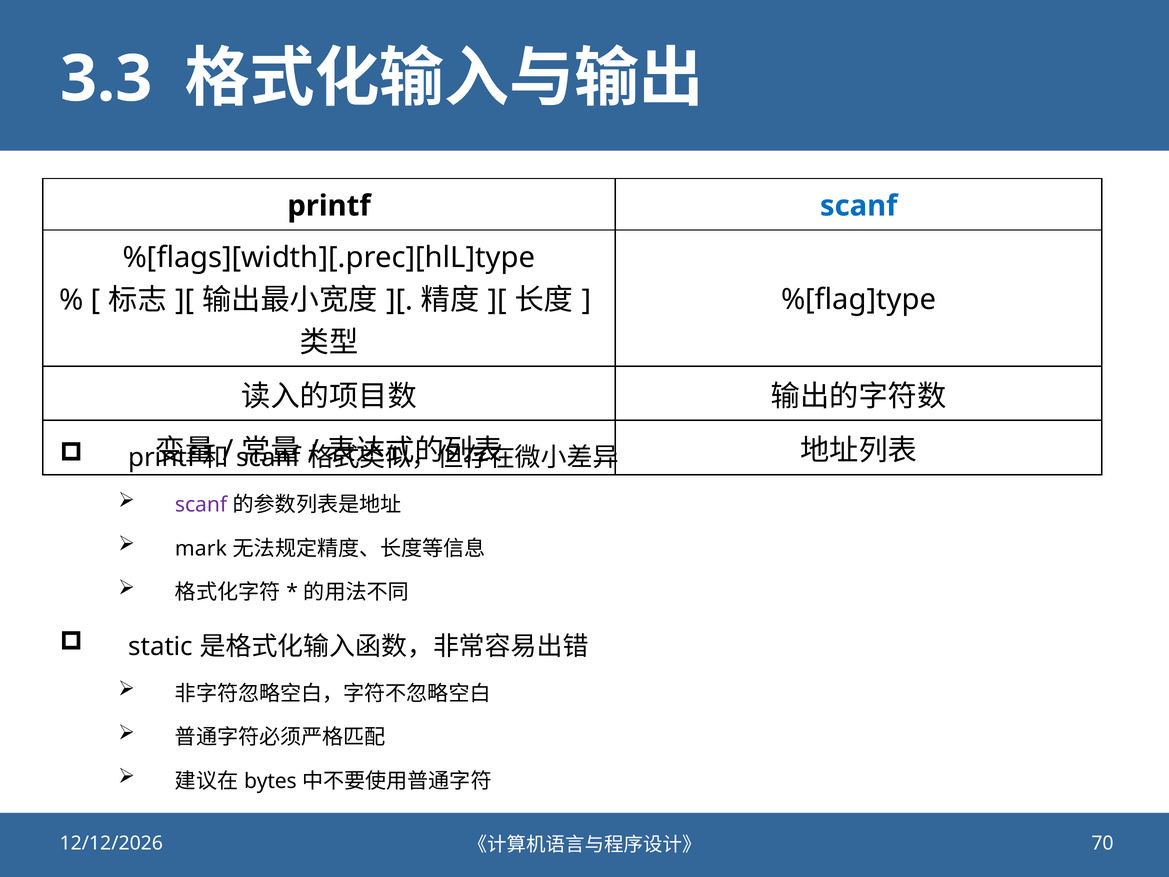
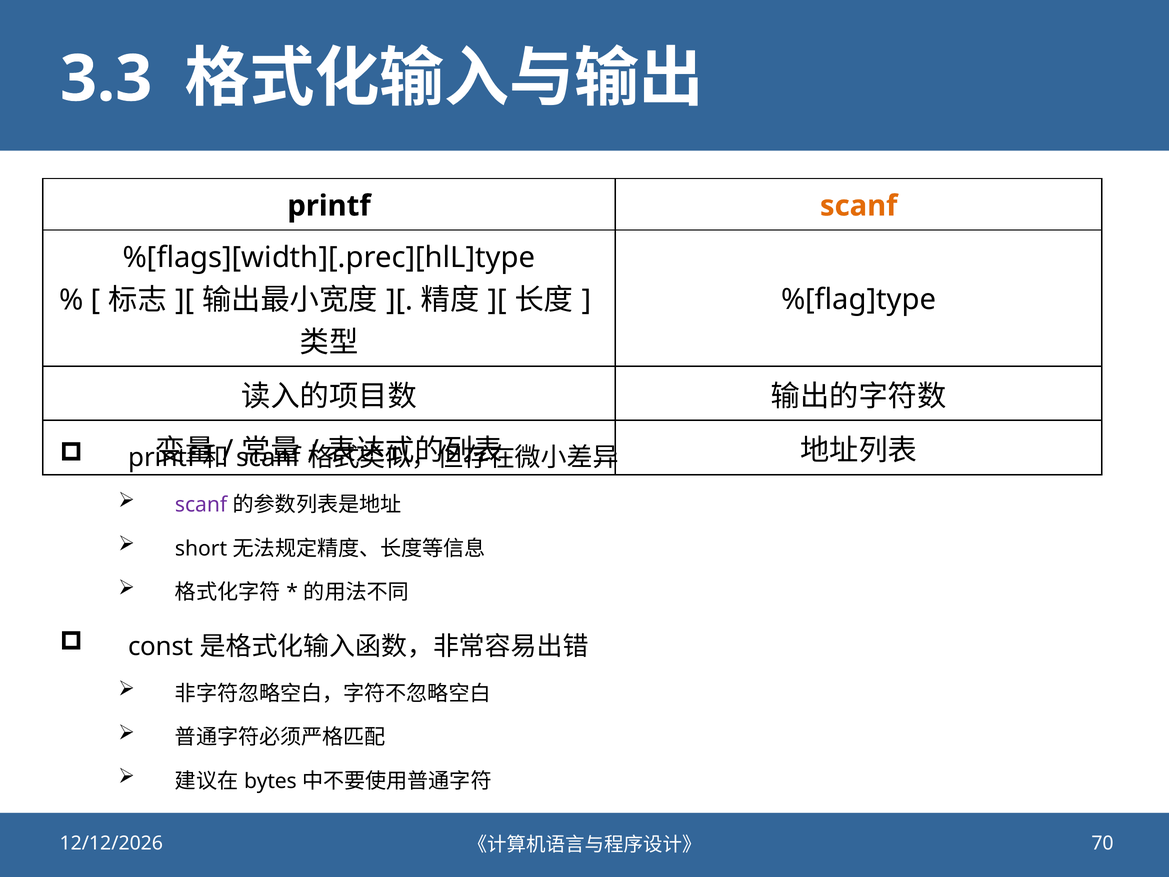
scanf at (859, 206) colour: blue -> orange
mark: mark -> short
static: static -> const
